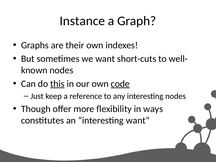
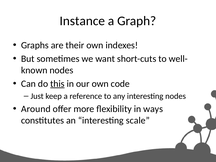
code underline: present -> none
Though: Though -> Around
interesting want: want -> scale
